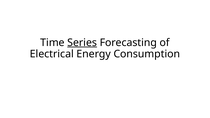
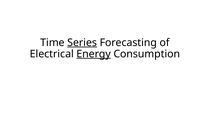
Energy underline: none -> present
